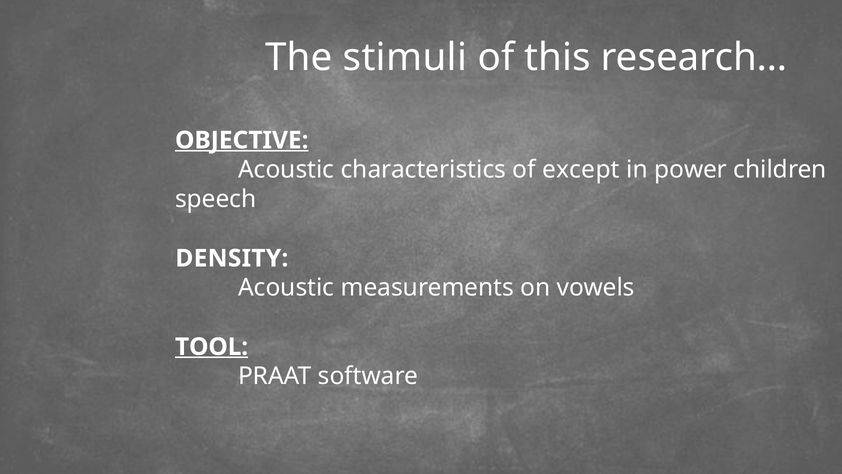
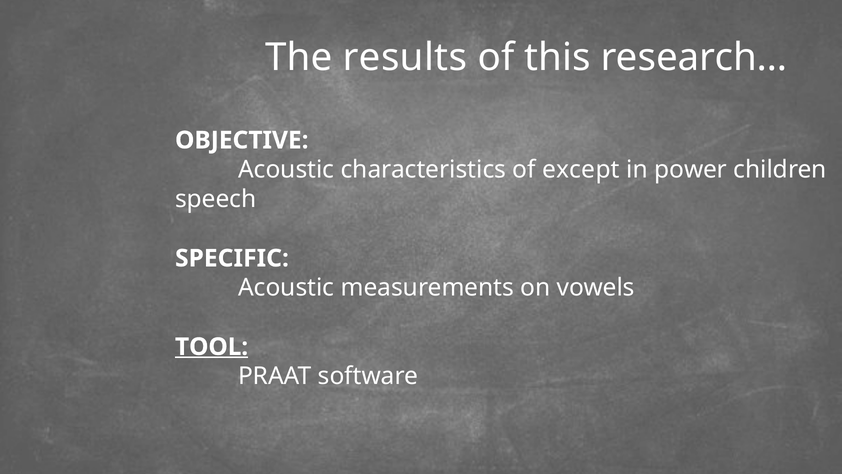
stimuli: stimuli -> results
OBJECTIVE underline: present -> none
DENSITY: DENSITY -> SPECIFIC
